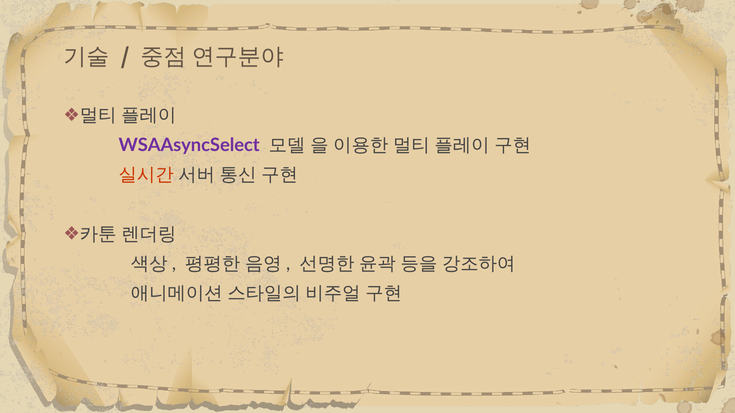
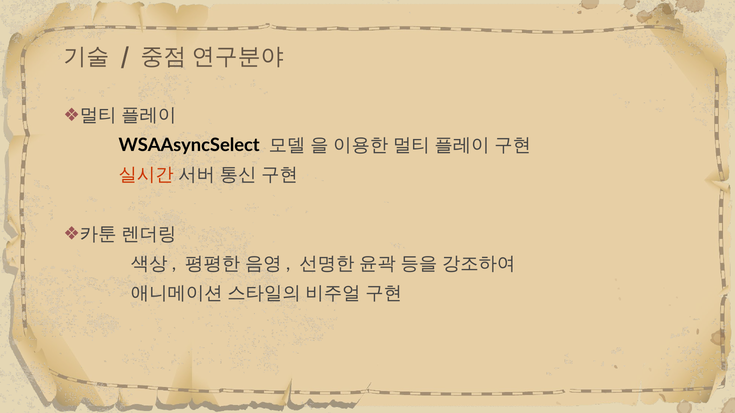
WSAAsyncSelect colour: purple -> black
